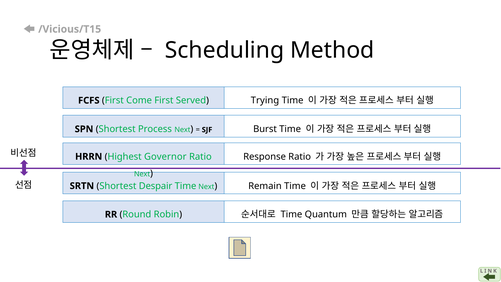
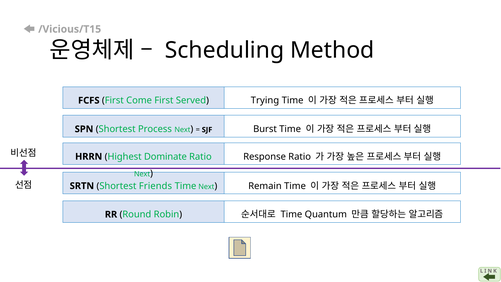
Governor: Governor -> Dominate
Despair: Despair -> Friends
